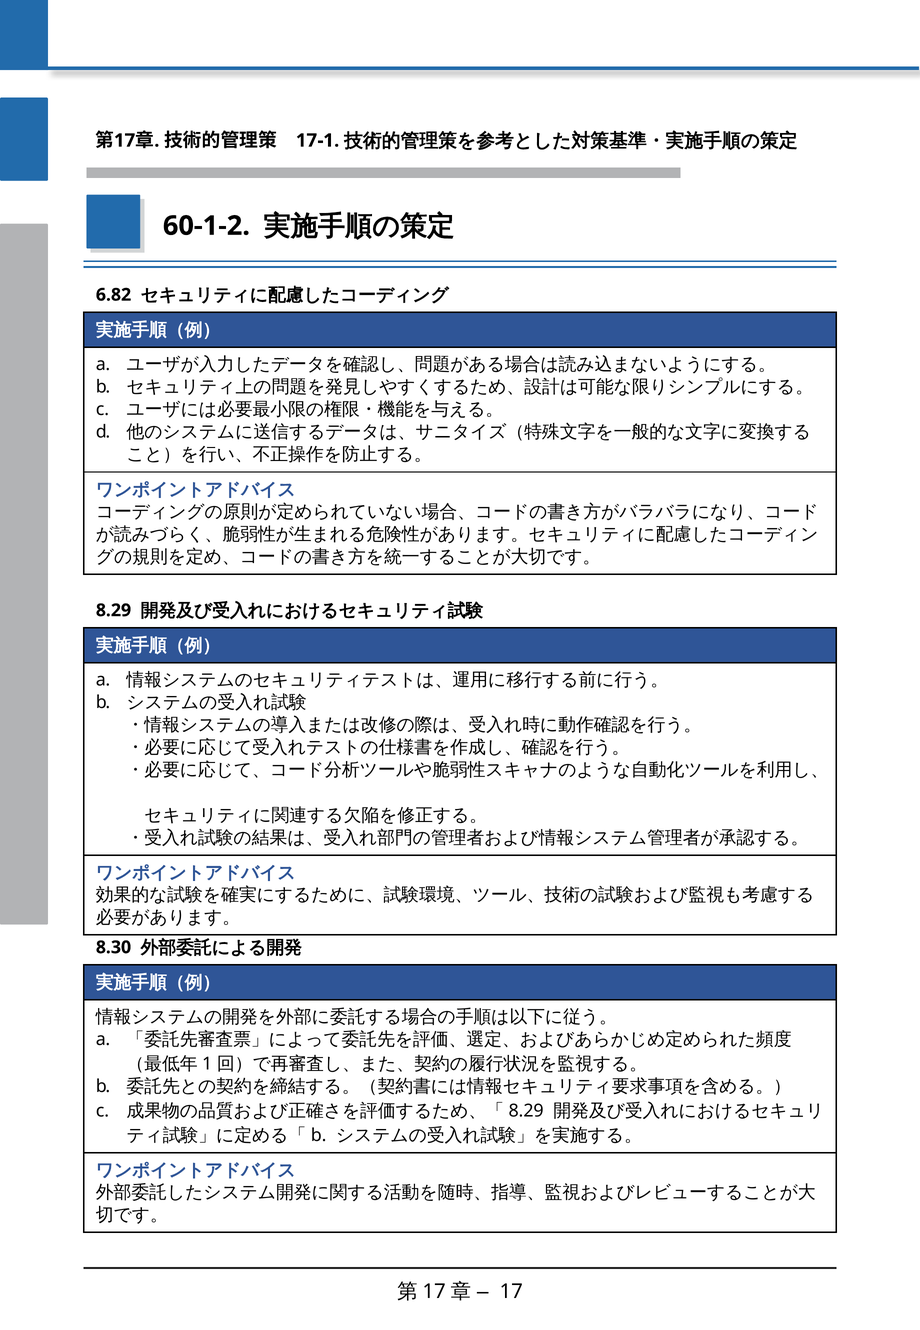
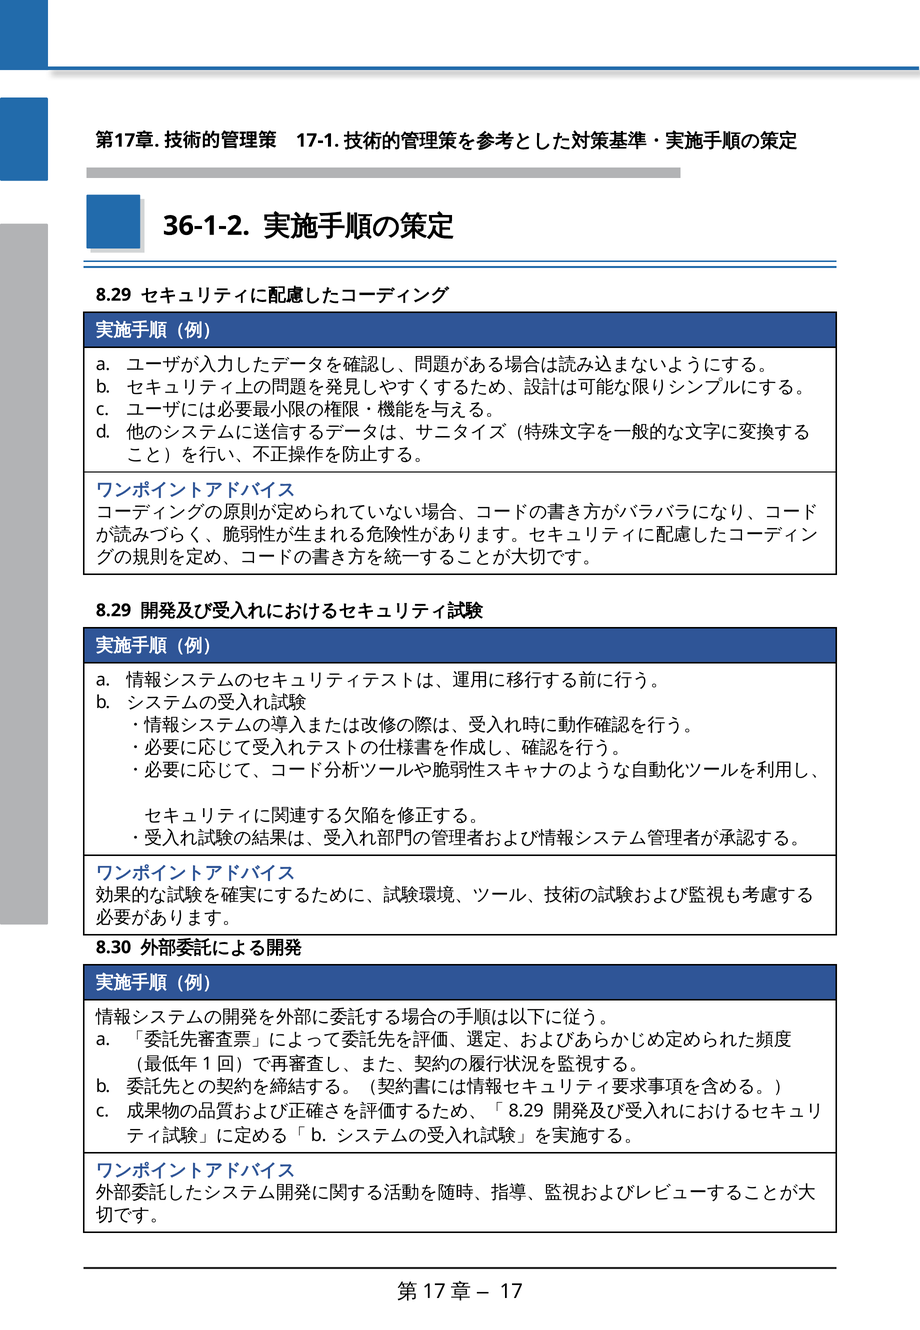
60-1-2: 60-1-2 -> 36-1-2
6.82 at (114, 295): 6.82 -> 8.29
